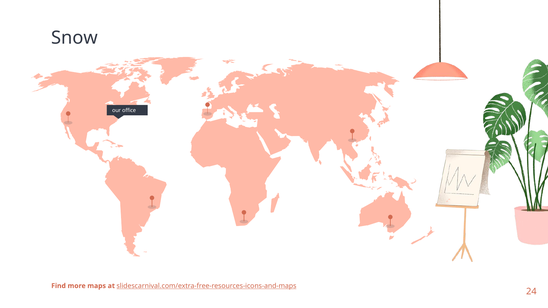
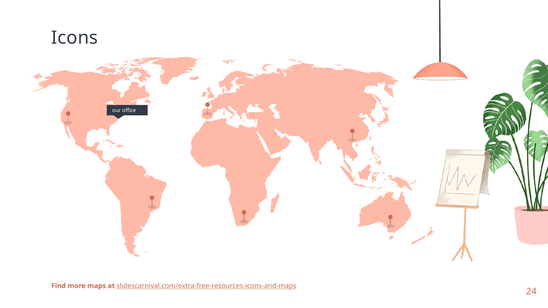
Snow: Snow -> Icons
